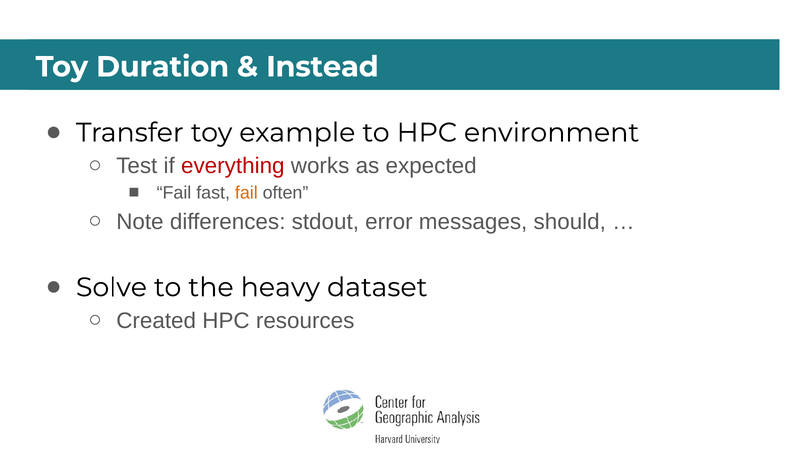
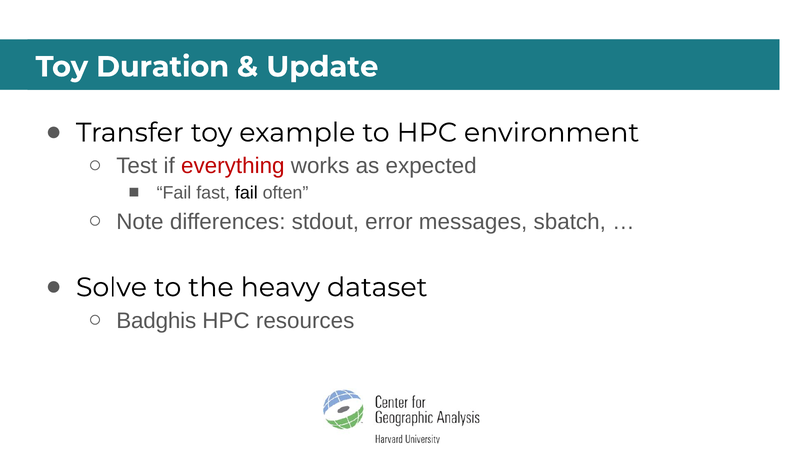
Instead: Instead -> Update
fail at (246, 193) colour: orange -> black
should: should -> sbatch
Created: Created -> Badghis
